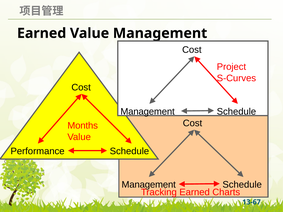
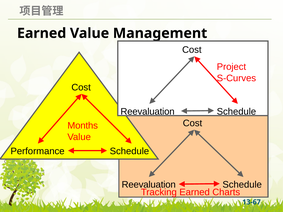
Management at (148, 112): Management -> Reevaluation
Management at (149, 185): Management -> Reevaluation
